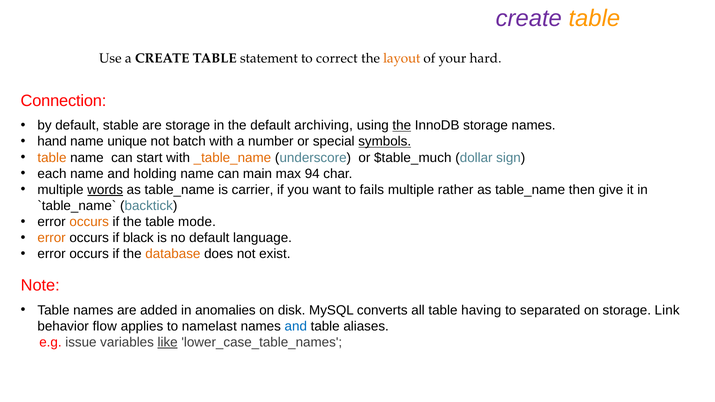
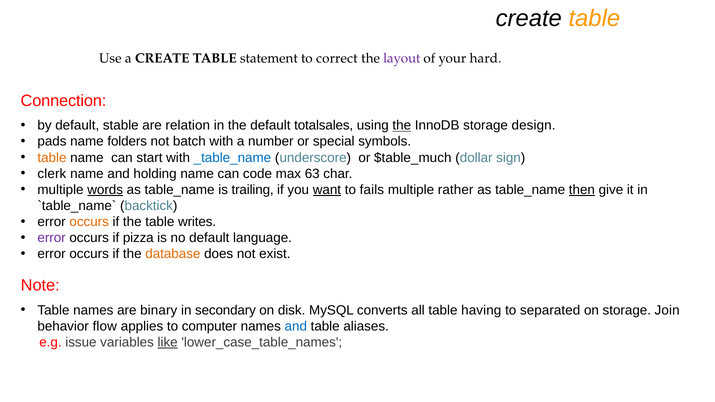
create at (529, 19) colour: purple -> black
layout colour: orange -> purple
are storage: storage -> relation
archiving: archiving -> totalsales
storage names: names -> design
hand: hand -> pads
unique: unique -> folders
symbols underline: present -> none
_table_name colour: orange -> blue
each: each -> clerk
main: main -> code
94: 94 -> 63
carrier: carrier -> trailing
want underline: none -> present
then underline: none -> present
mode: mode -> writes
error at (52, 238) colour: orange -> purple
black: black -> pizza
added: added -> binary
anomalies: anomalies -> secondary
Link: Link -> Join
namelast: namelast -> computer
